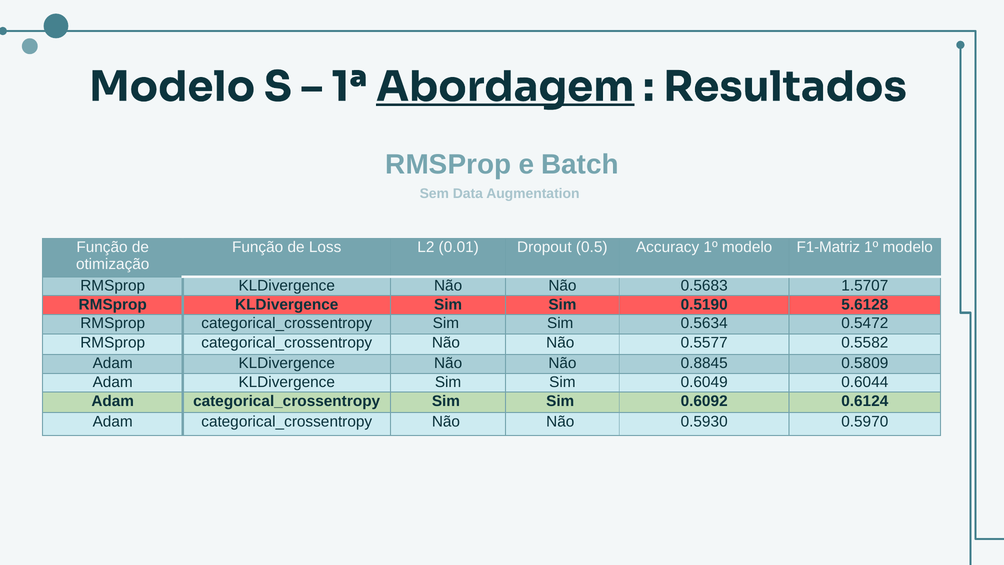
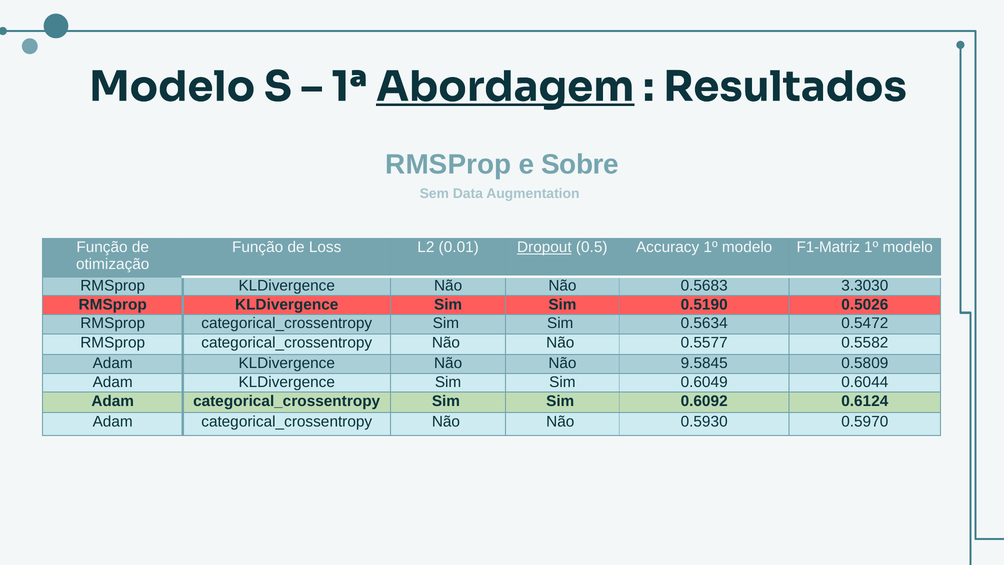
Batch: Batch -> Sobre
Dropout underline: none -> present
1.5707: 1.5707 -> 3.3030
5.6128: 5.6128 -> 0.5026
0.8845: 0.8845 -> 9.5845
